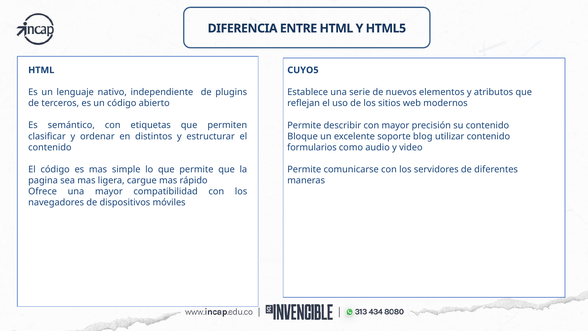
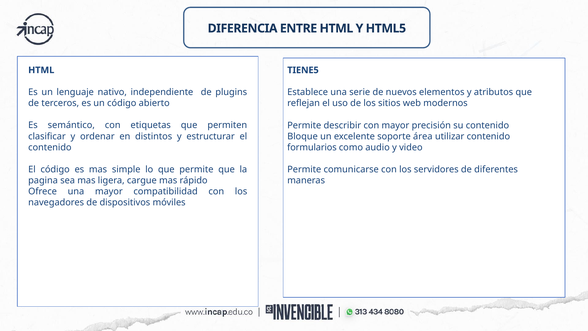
CUYO5: CUYO5 -> TIENE5
blog: blog -> área
